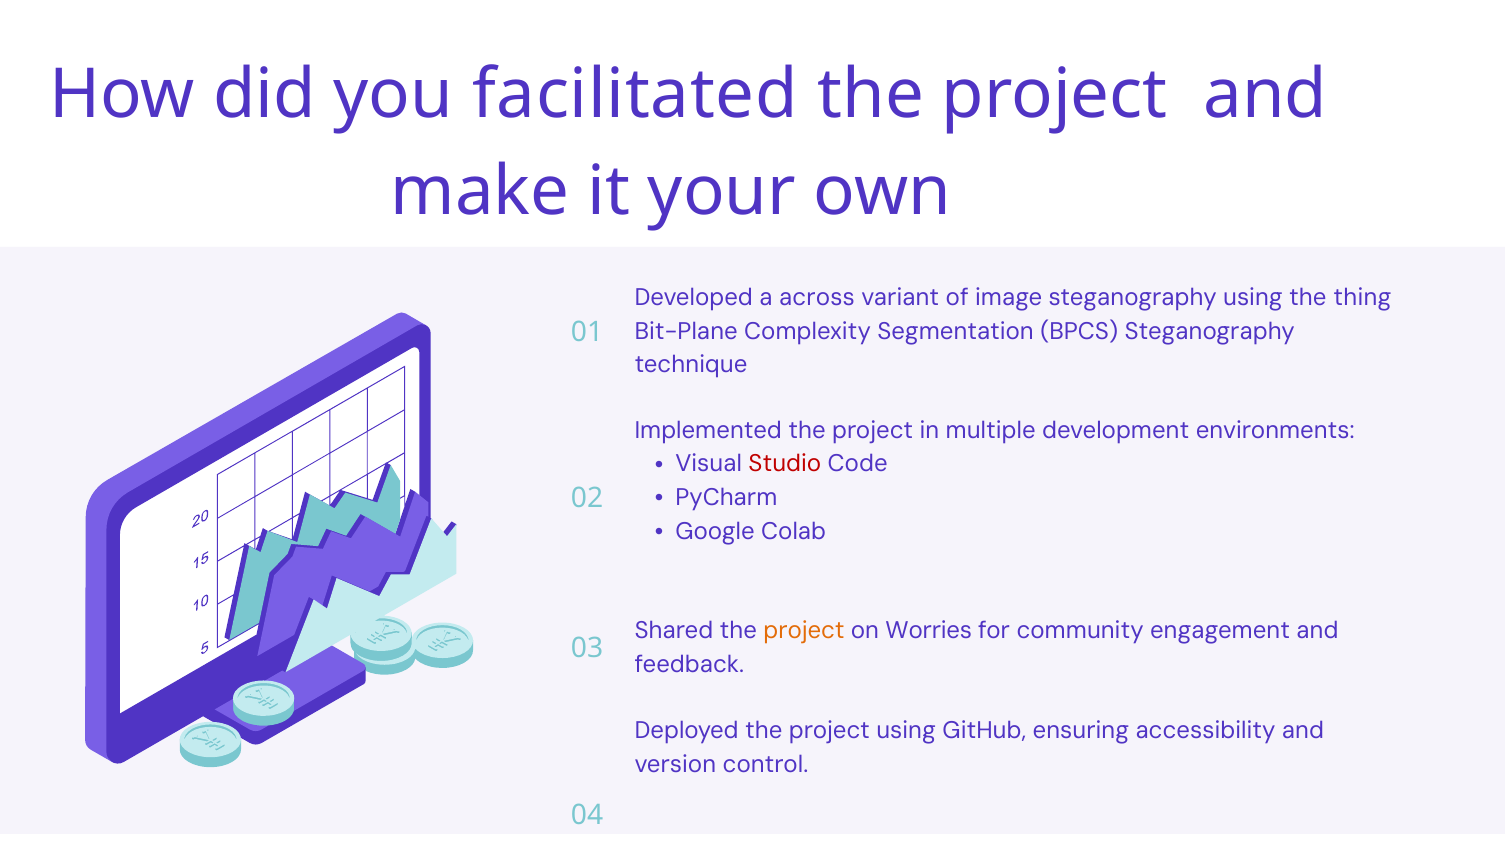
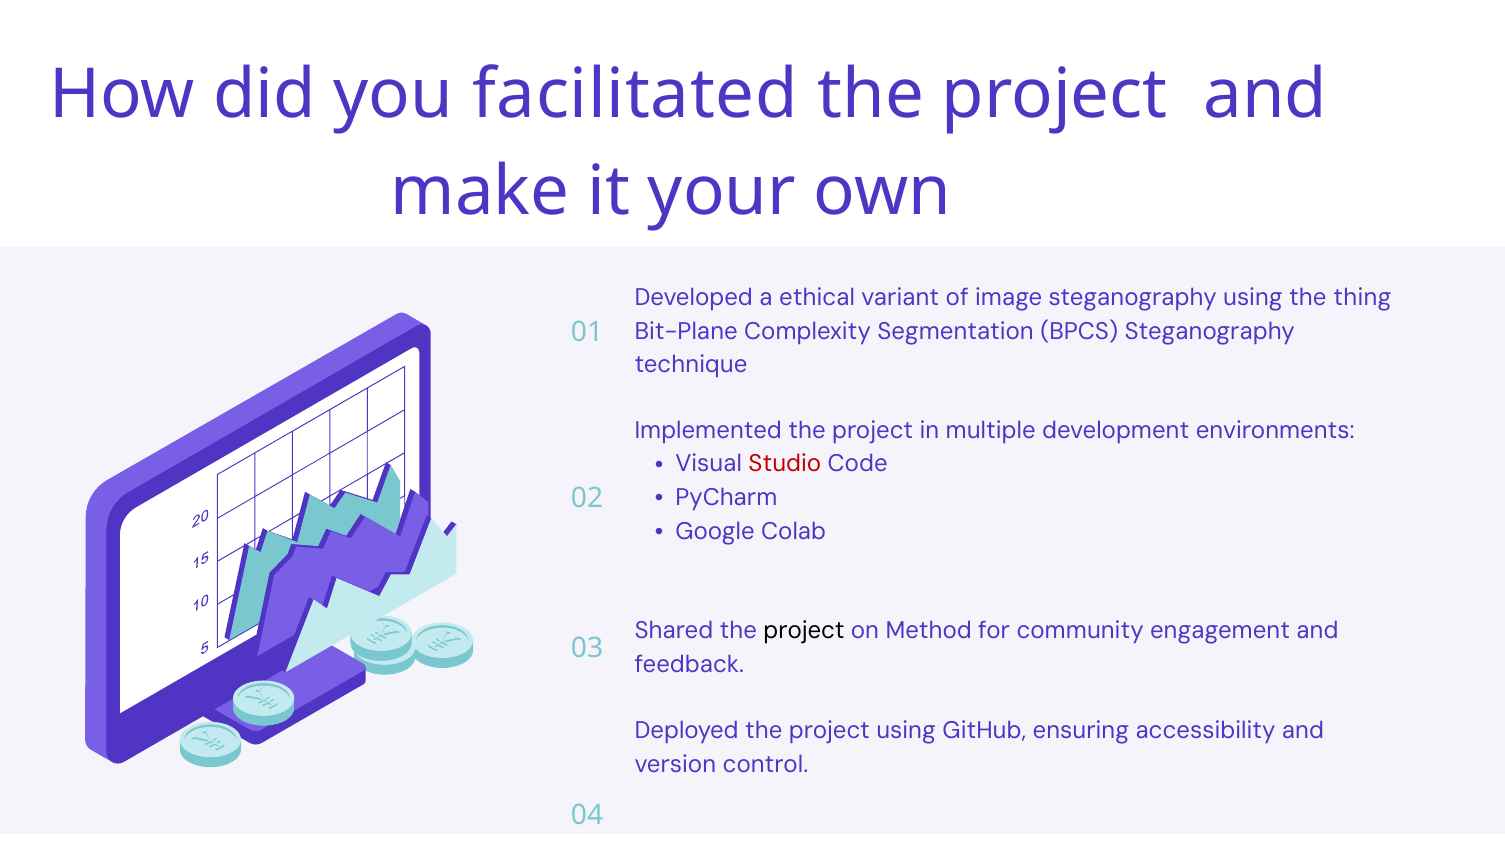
across: across -> ethical
project at (804, 631) colour: orange -> black
Worries: Worries -> Method
